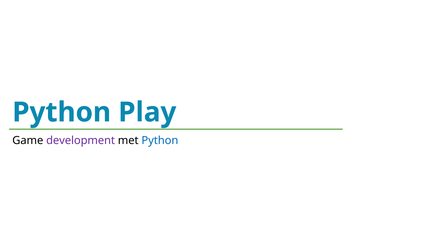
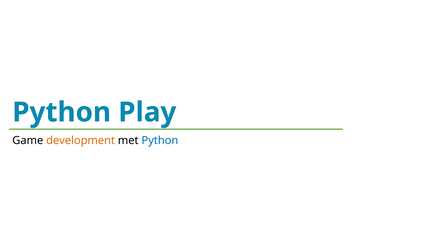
development colour: purple -> orange
